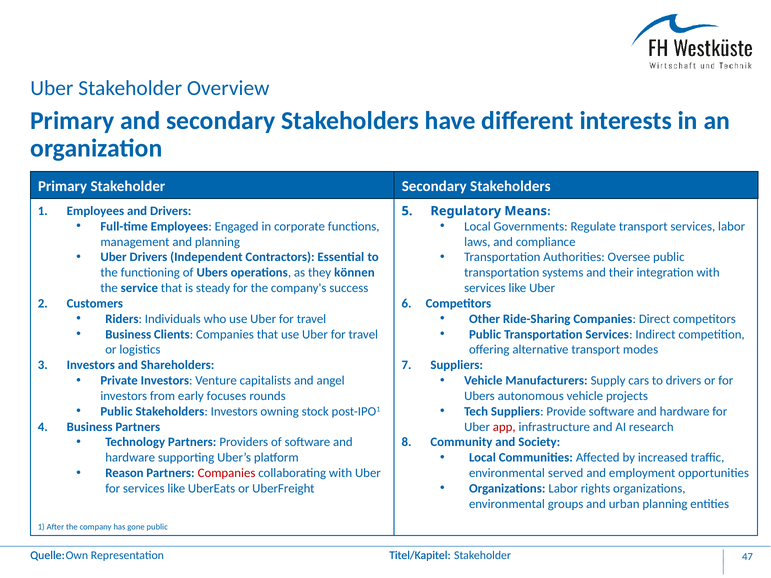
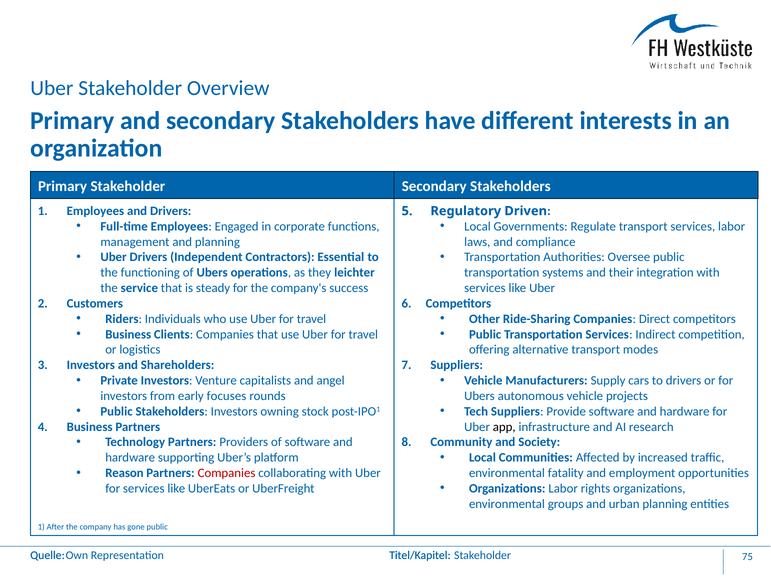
Means: Means -> Driven
können: können -> leichter
app colour: red -> black
served: served -> fatality
47: 47 -> 75
